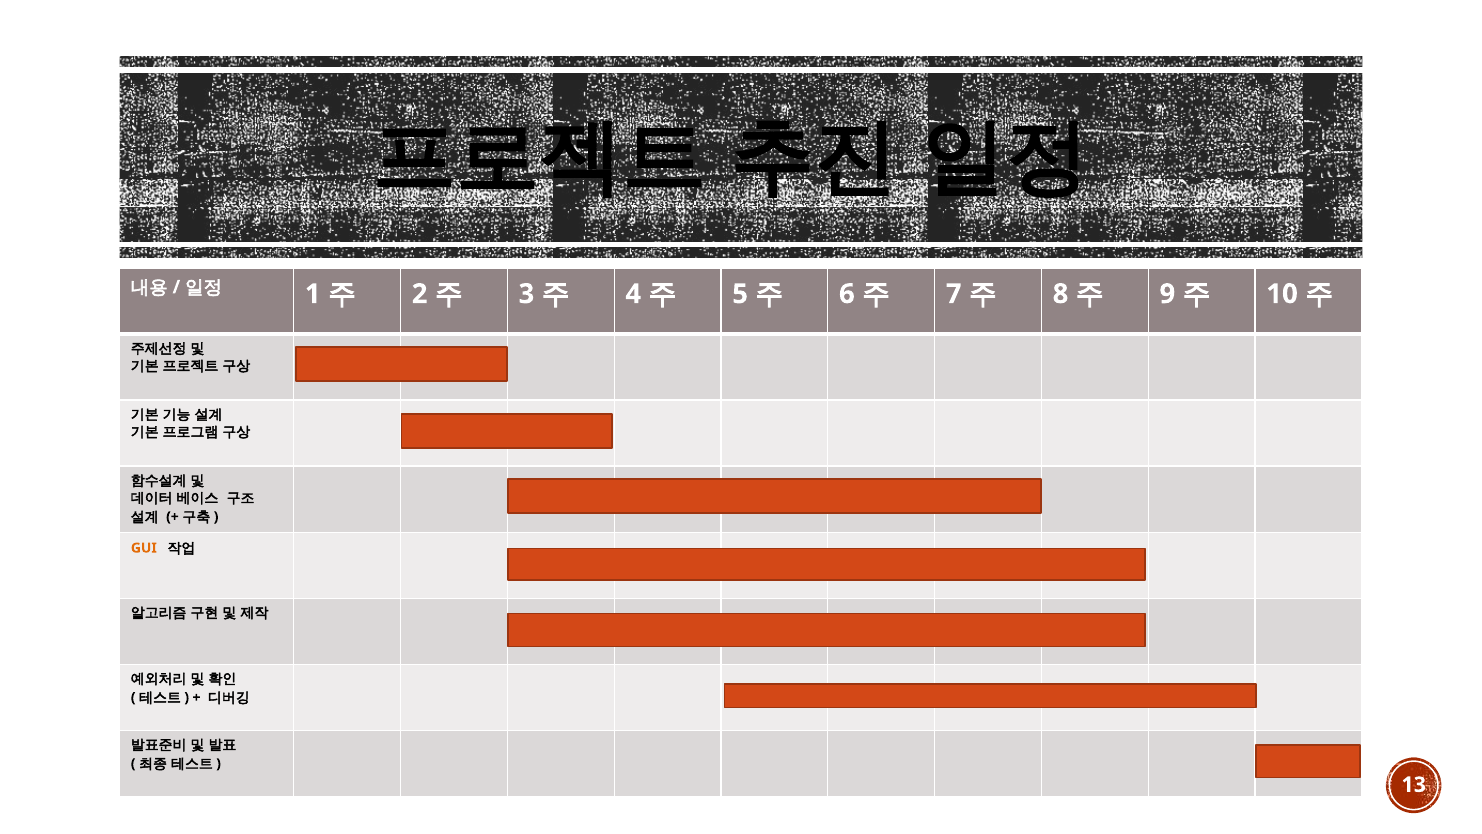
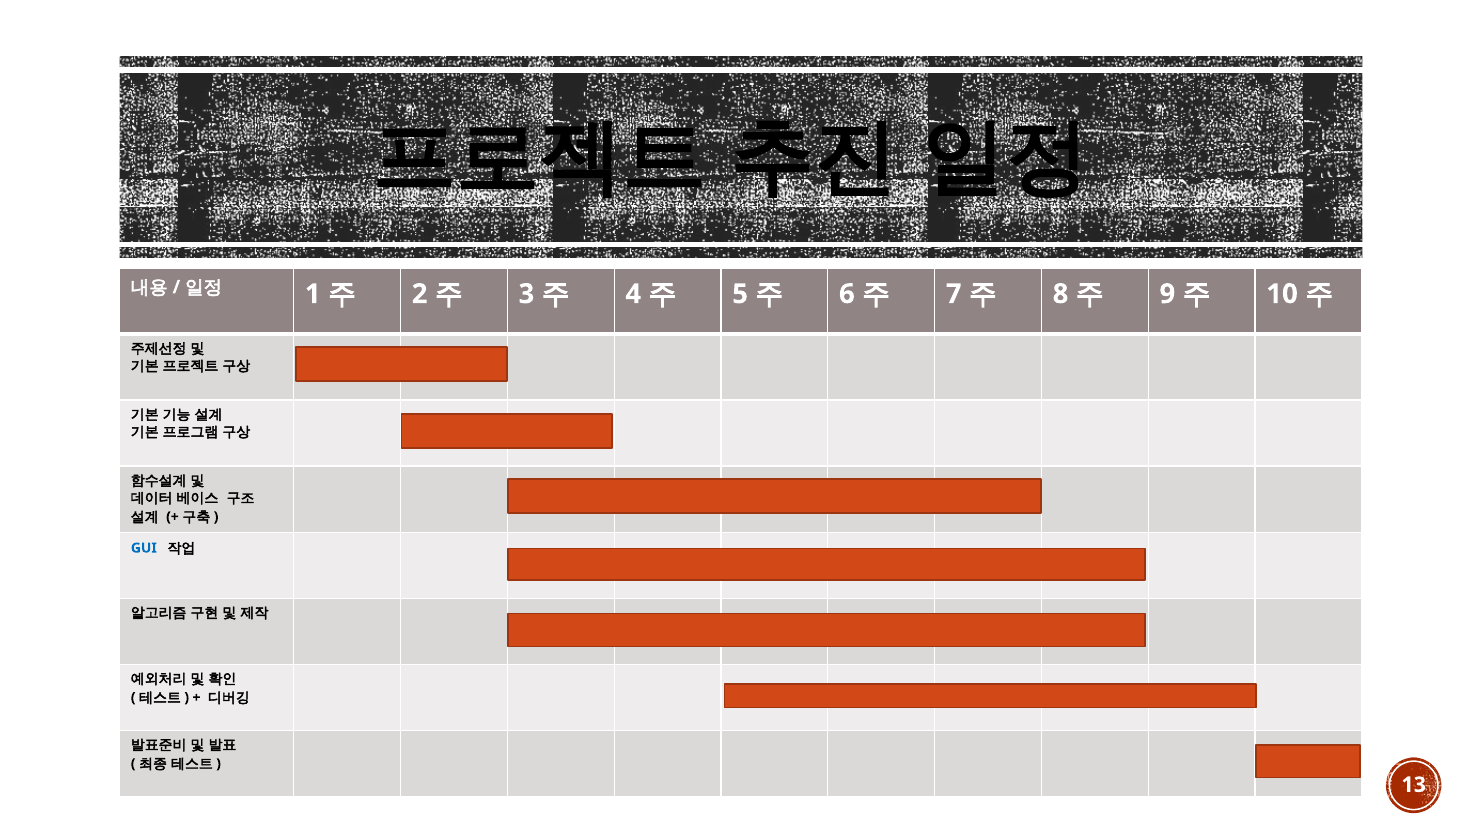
GUI colour: orange -> blue
